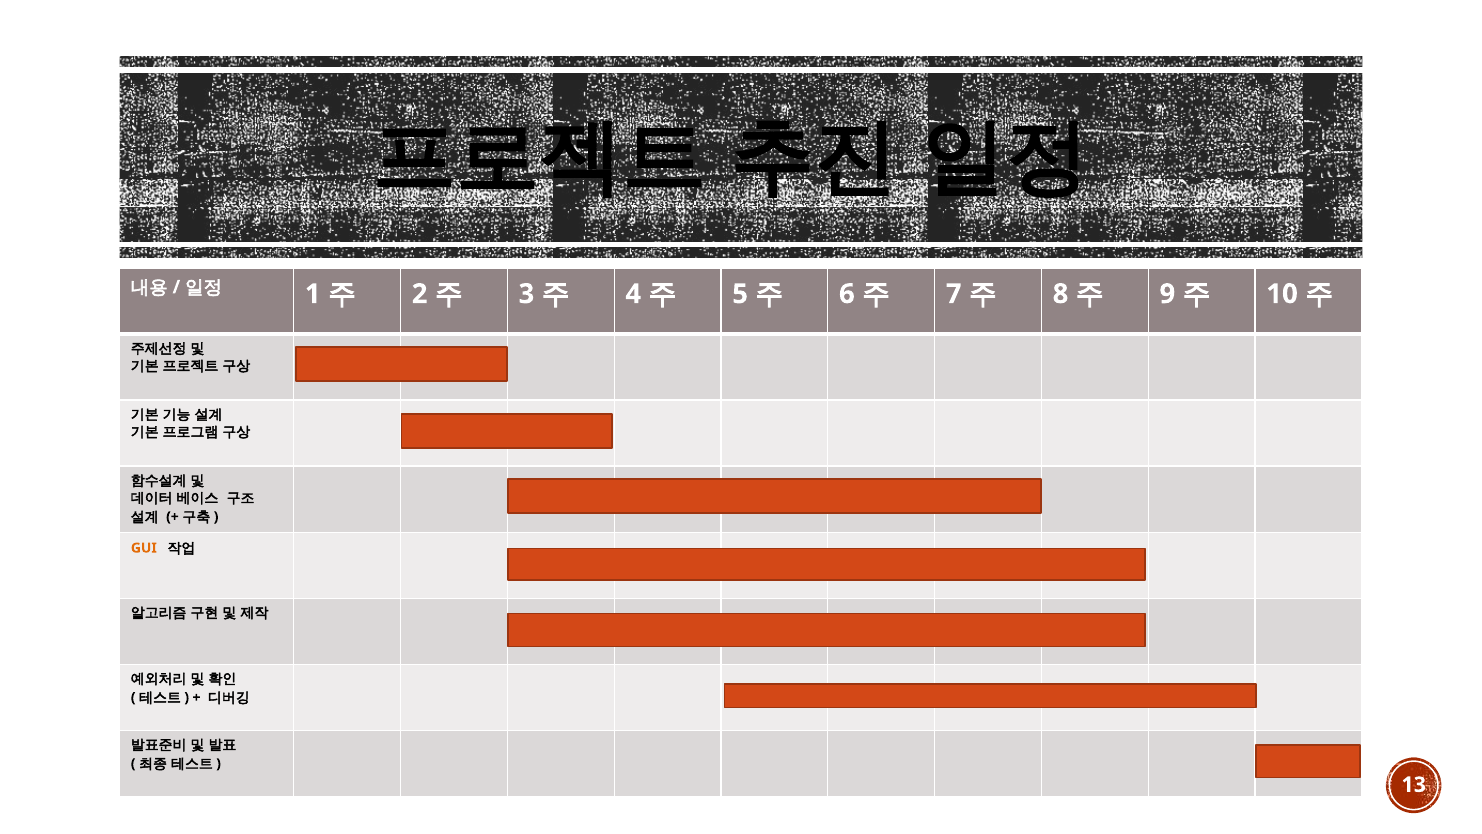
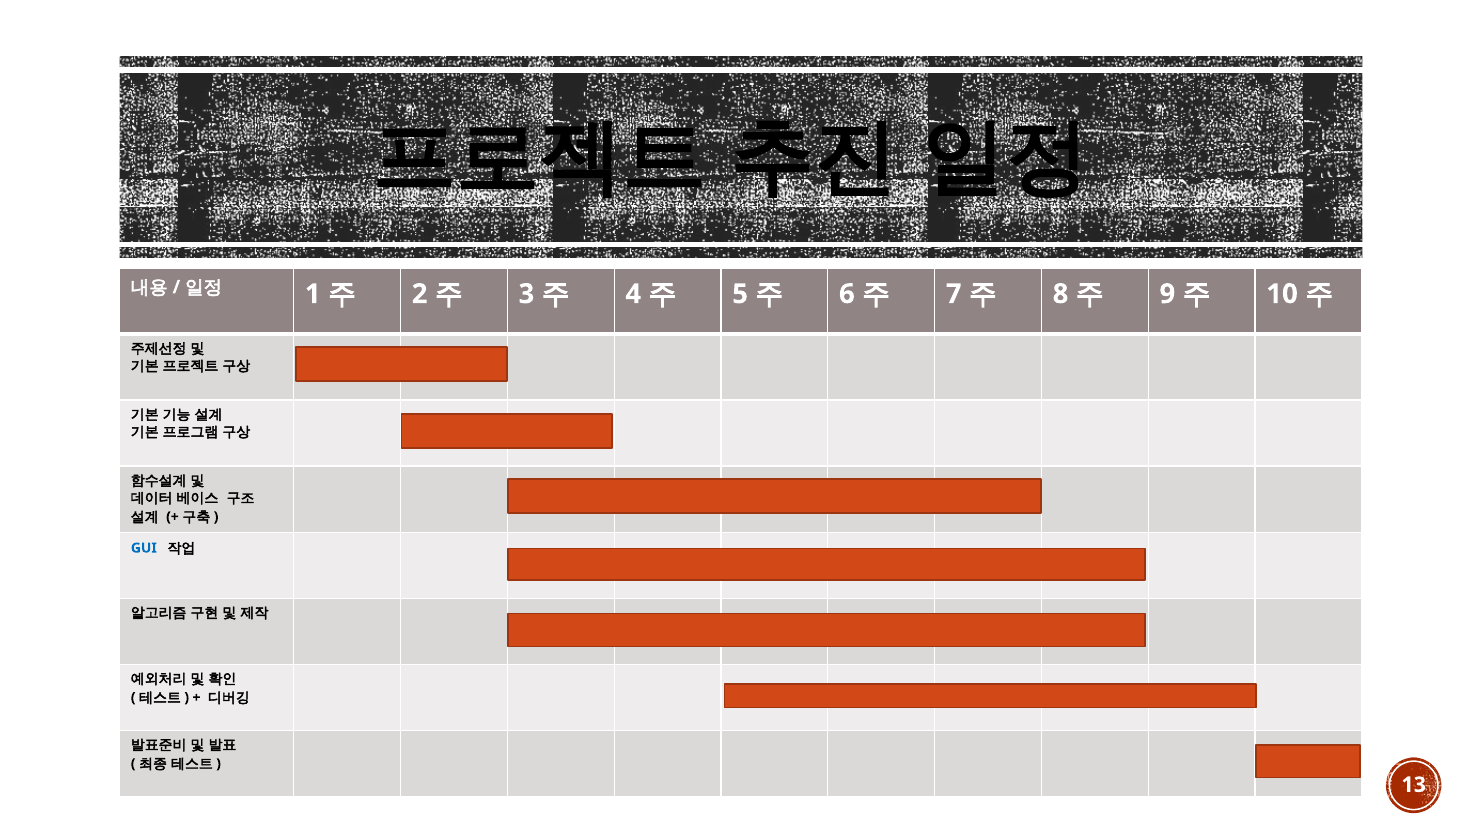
GUI colour: orange -> blue
